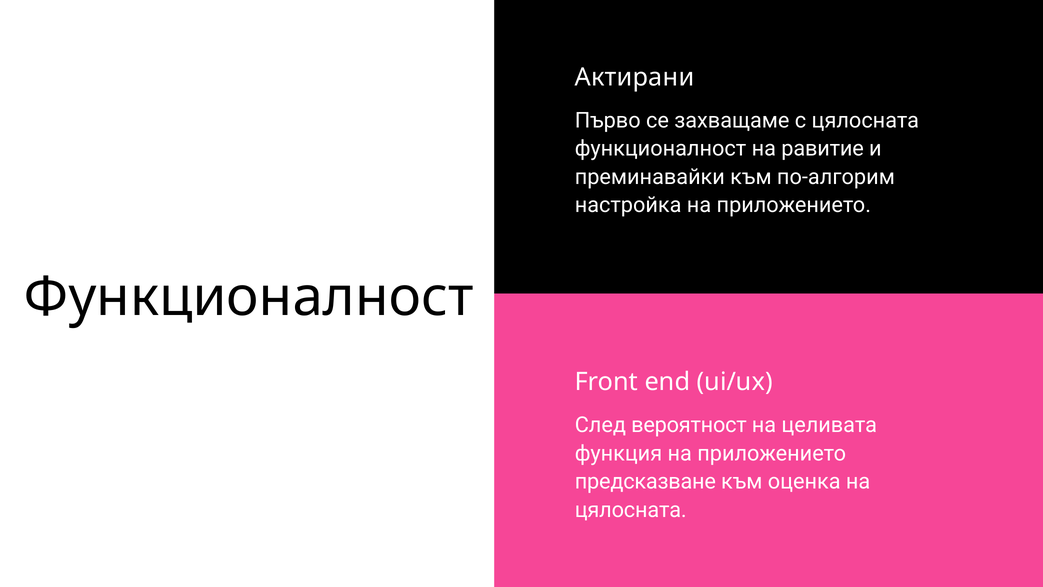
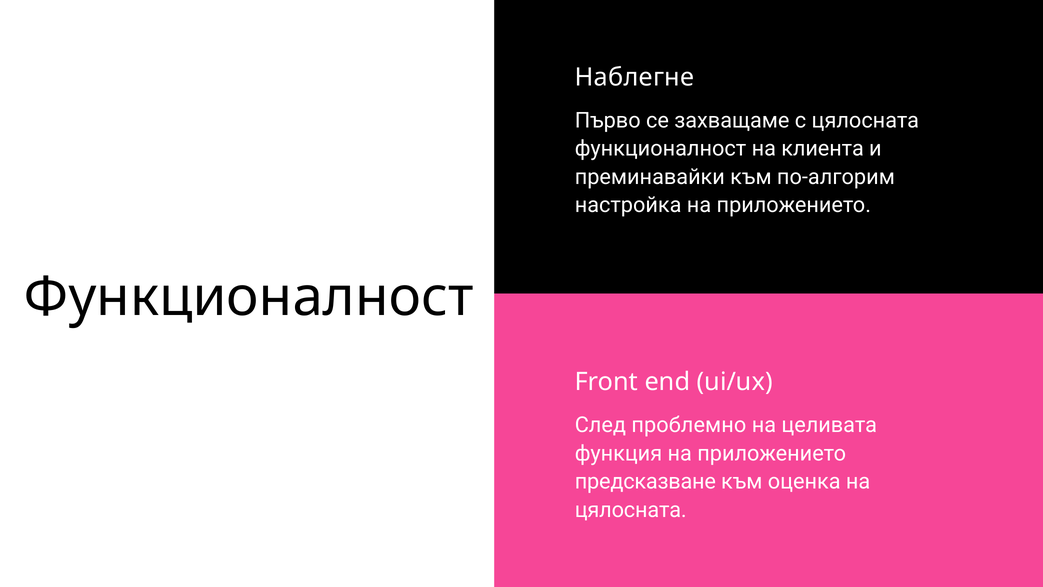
Актирани: Актирани -> Наблегне
равитие: равитие -> клиента
вероятност: вероятност -> проблемно
